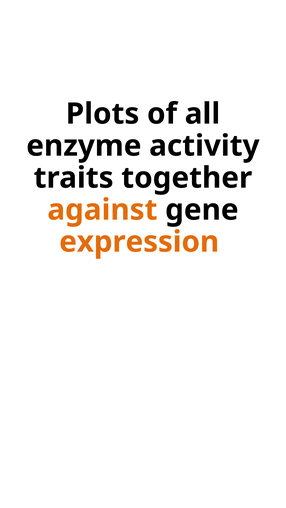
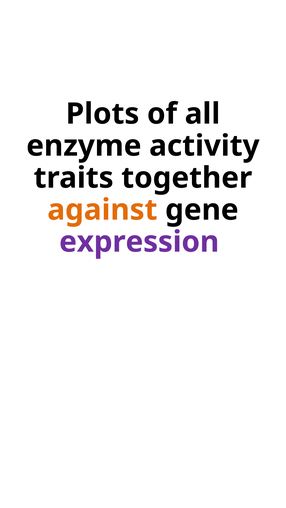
expression colour: orange -> purple
